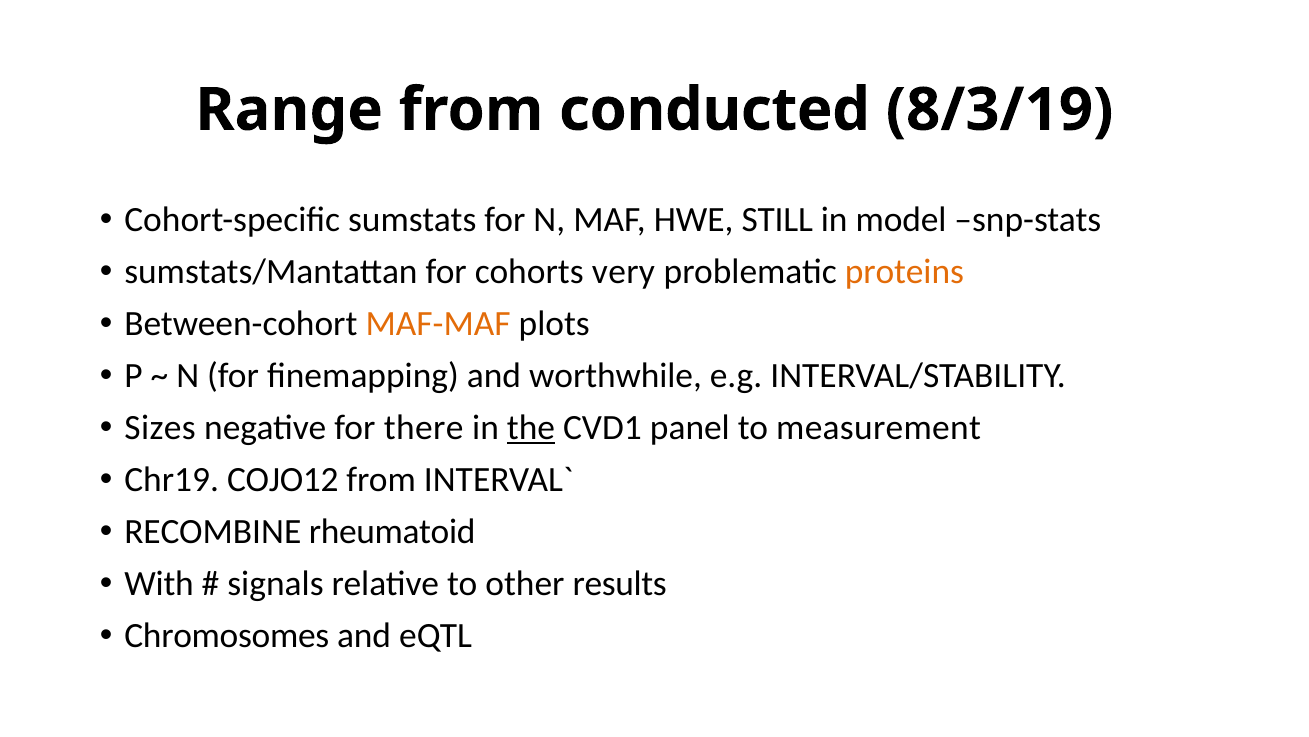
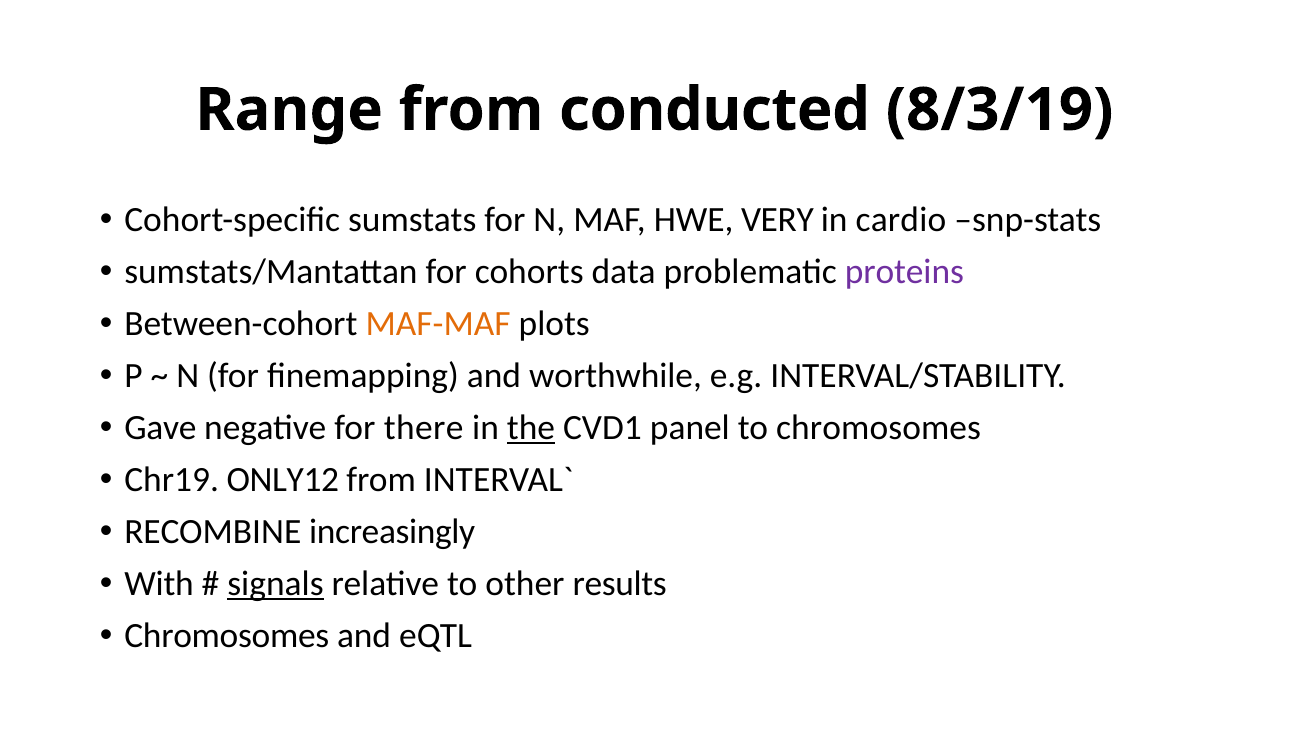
STILL: STILL -> VERY
model: model -> cardio
very: very -> data
proteins colour: orange -> purple
Sizes: Sizes -> Gave
to measurement: measurement -> chromosomes
COJO12: COJO12 -> ONLY12
rheumatoid: rheumatoid -> increasingly
signals underline: none -> present
